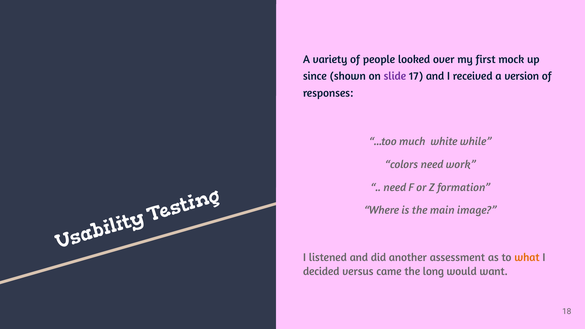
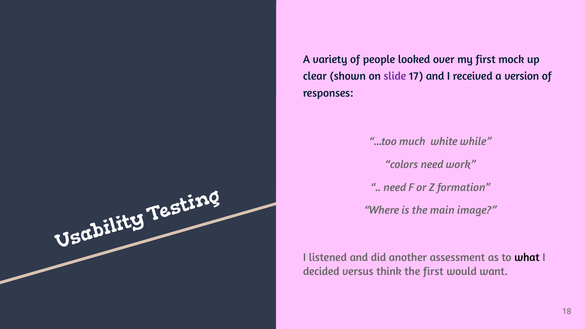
since: since -> clear
what colour: orange -> black
came: came -> think
the long: long -> first
